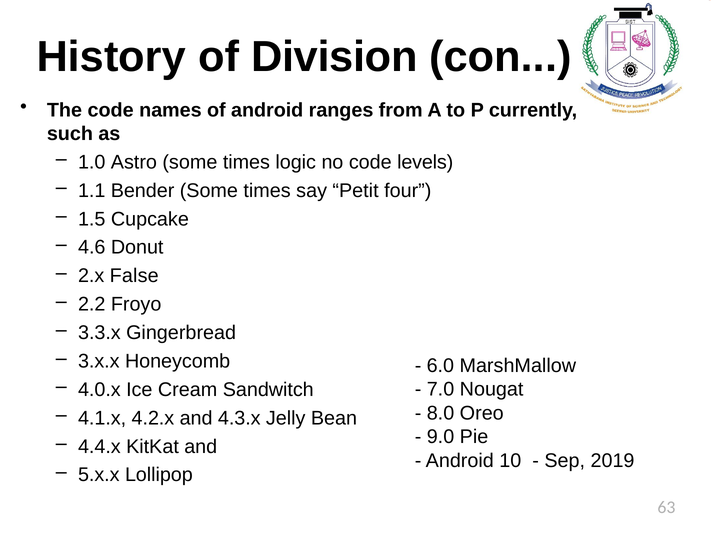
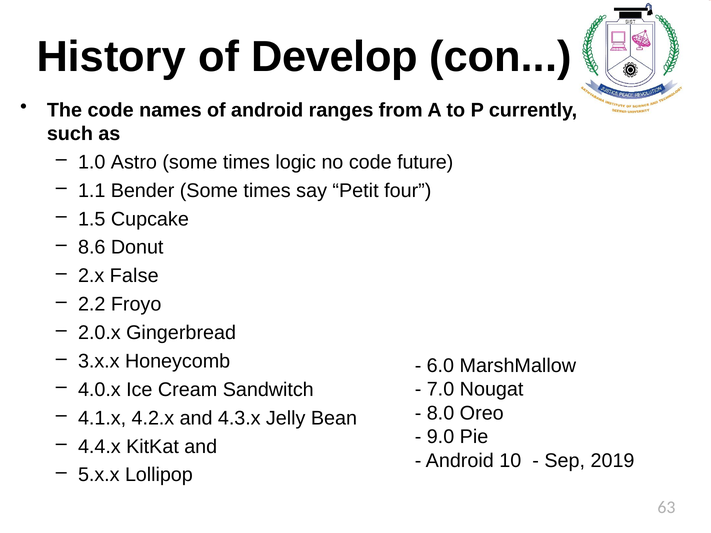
Division: Division -> Develop
levels: levels -> future
4.6: 4.6 -> 8.6
3.3.x: 3.3.x -> 2.0.x
